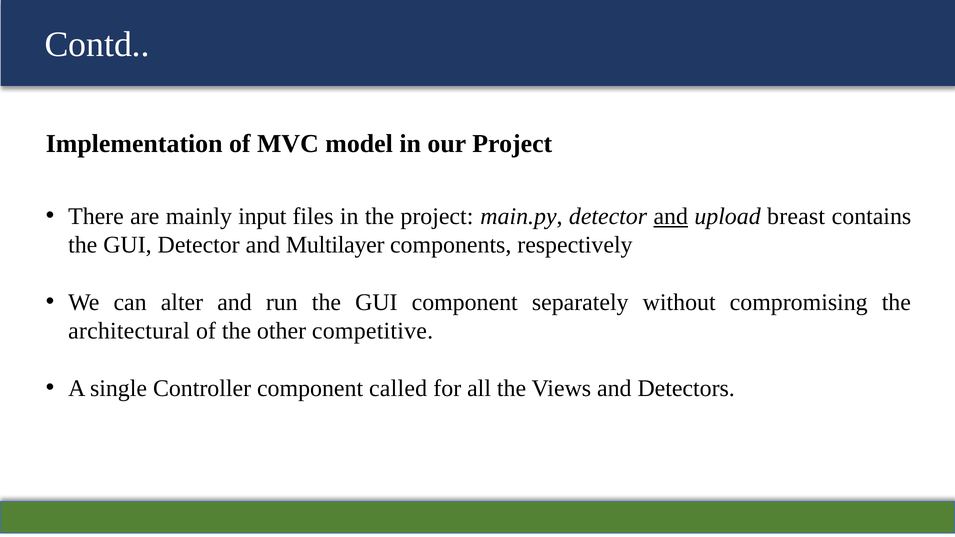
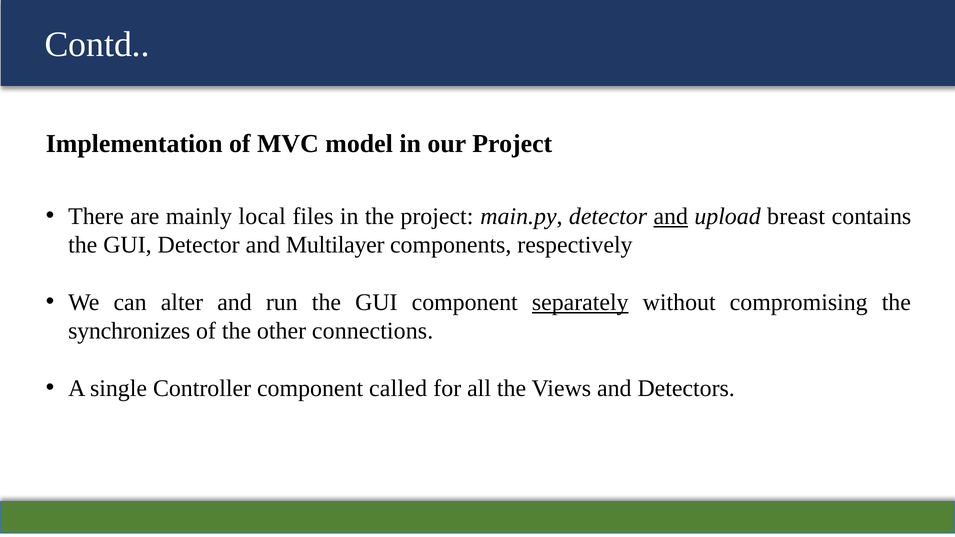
input: input -> local
separately underline: none -> present
architectural: architectural -> synchronizes
competitive: competitive -> connections
